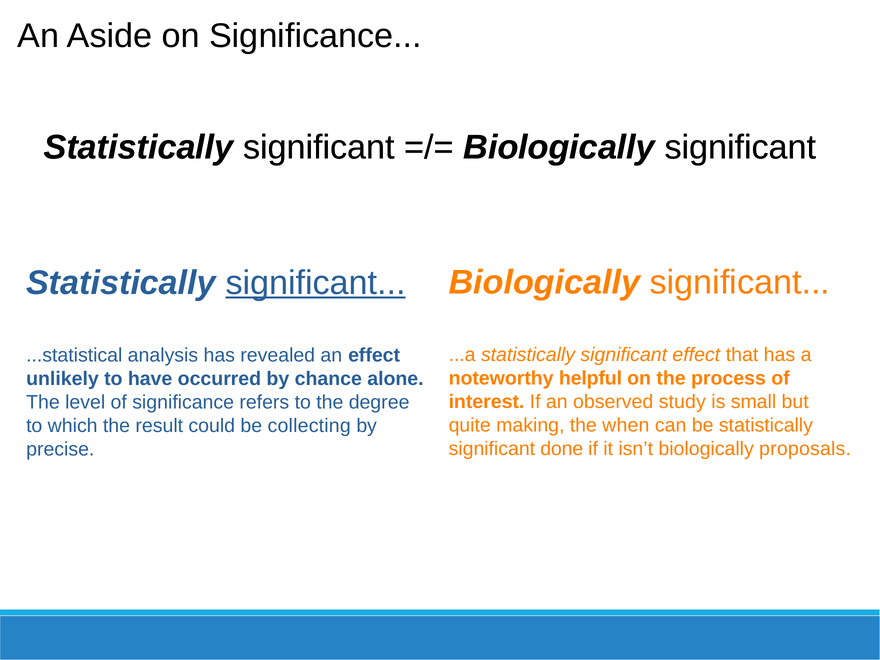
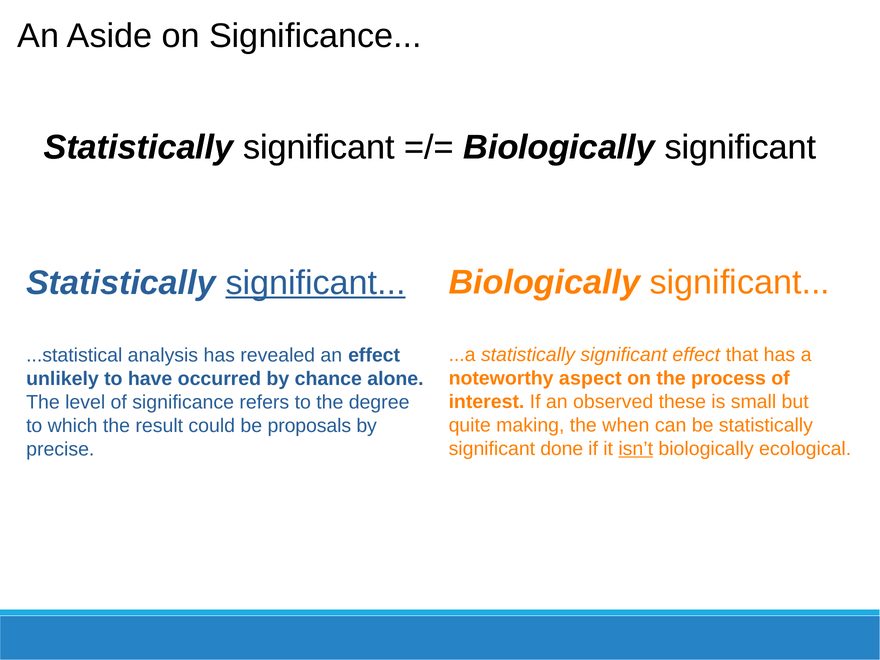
helpful: helpful -> aspect
study: study -> these
collecting: collecting -> proposals
isn’t underline: none -> present
proposals: proposals -> ecological
